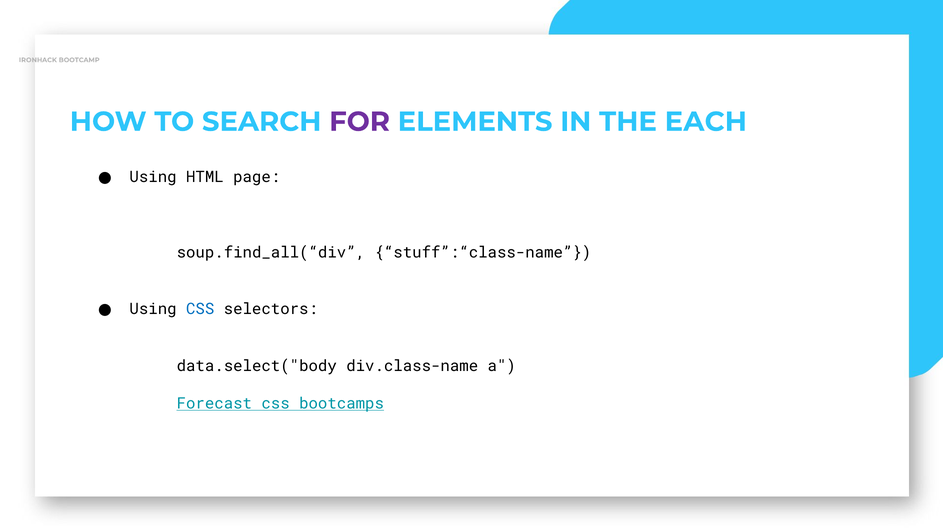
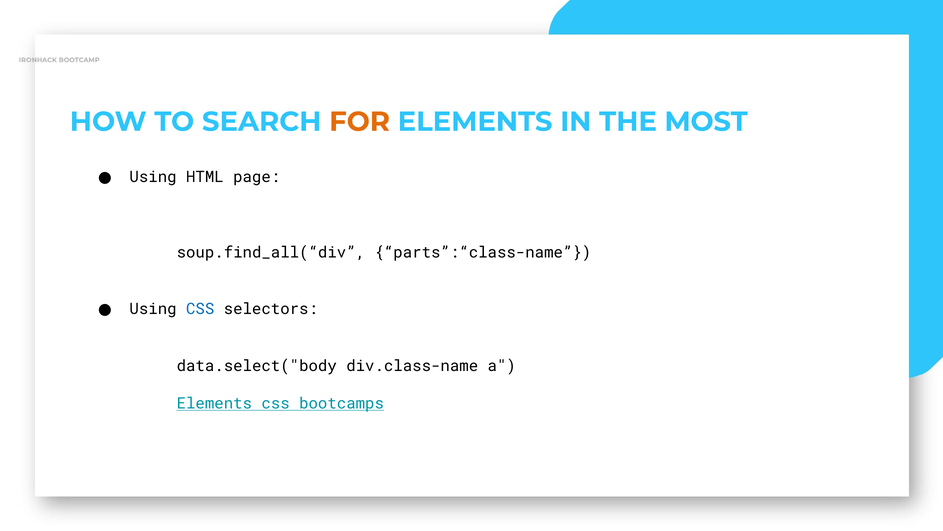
FOR colour: purple -> orange
EACH: EACH -> MOST
stuff”:“class-name: stuff”:“class-name -> parts”:“class-name
Forecast at (214, 403): Forecast -> Elements
